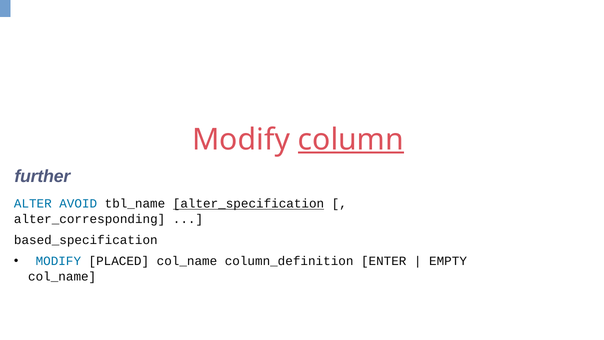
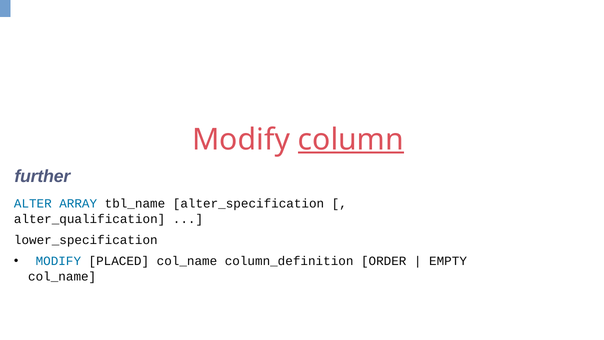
AVOID: AVOID -> ARRAY
alter_specification underline: present -> none
alter_corresponding: alter_corresponding -> alter_qualification
based_specification: based_specification -> lower_specification
ENTER: ENTER -> ORDER
